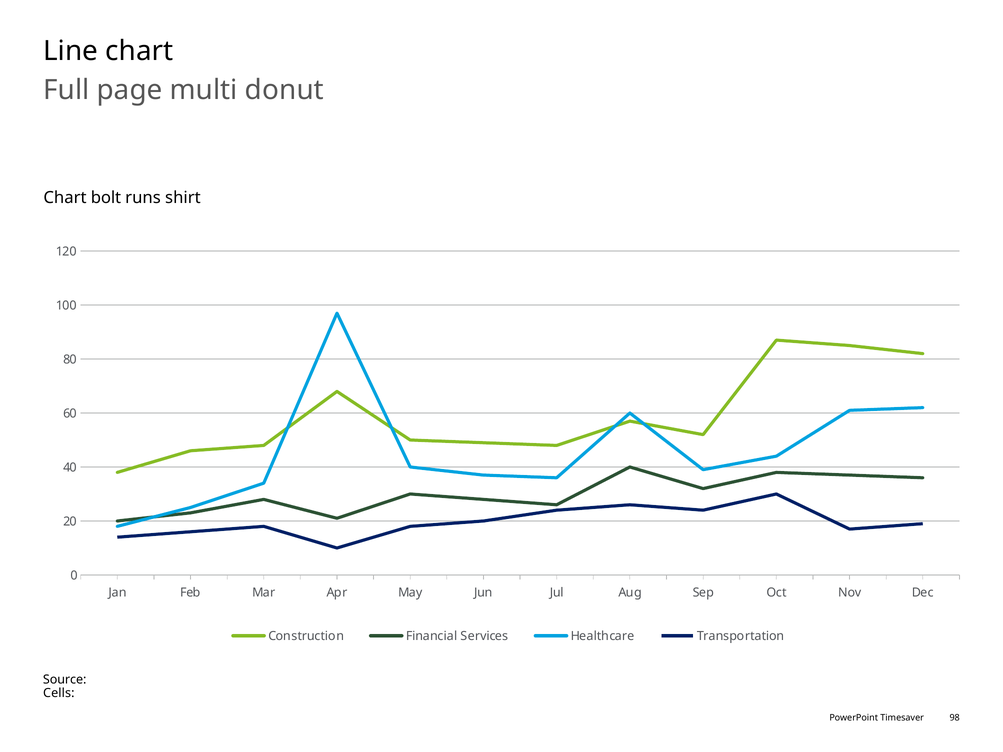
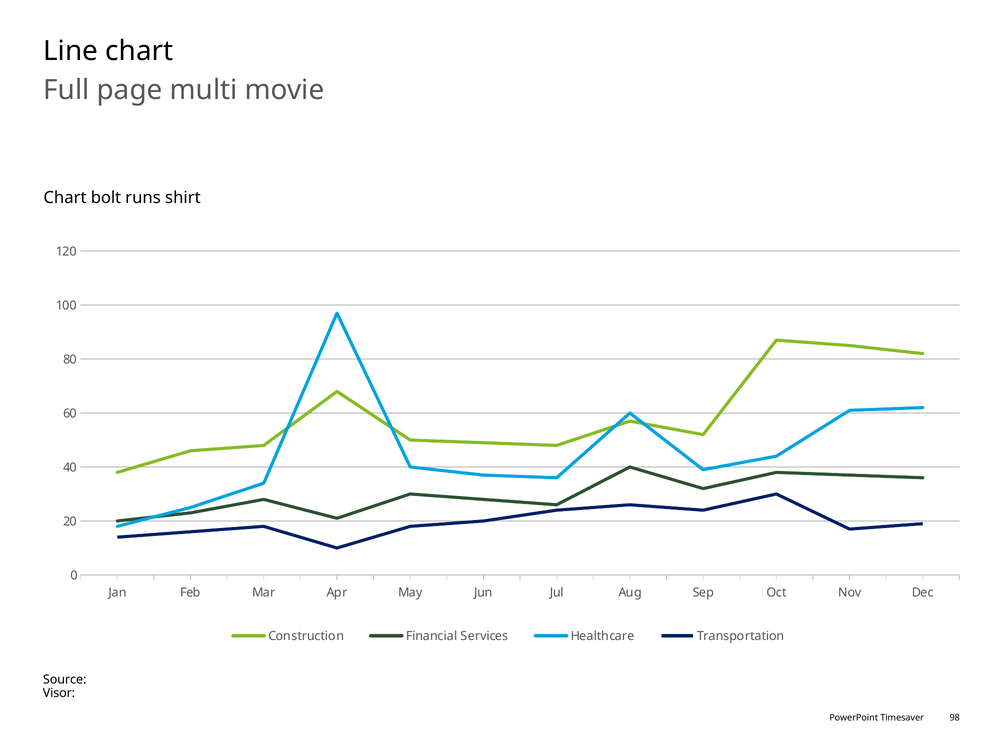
donut: donut -> movie
Cells: Cells -> Visor
